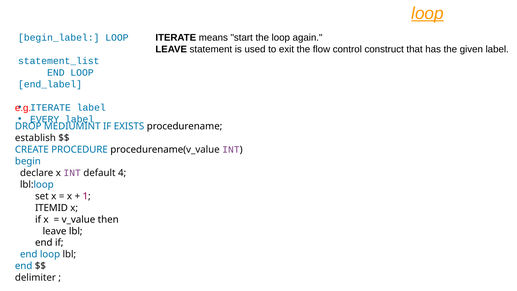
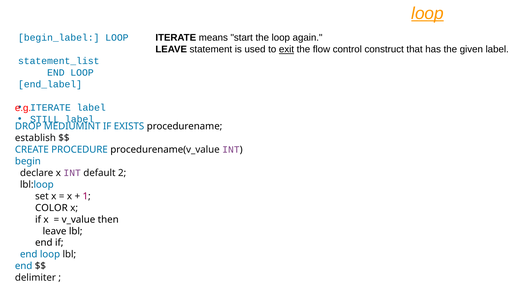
exit underline: none -> present
EVERY: EVERY -> STILL
4: 4 -> 2
ITEMID: ITEMID -> COLOR
